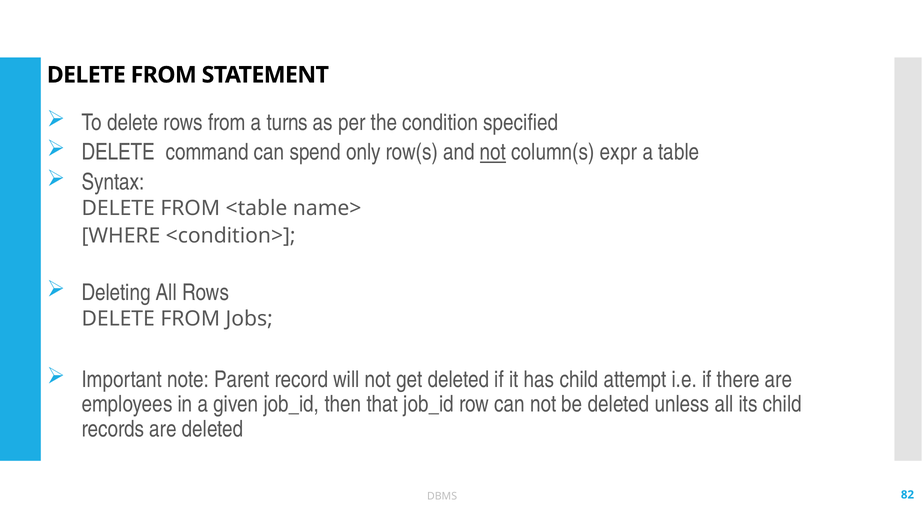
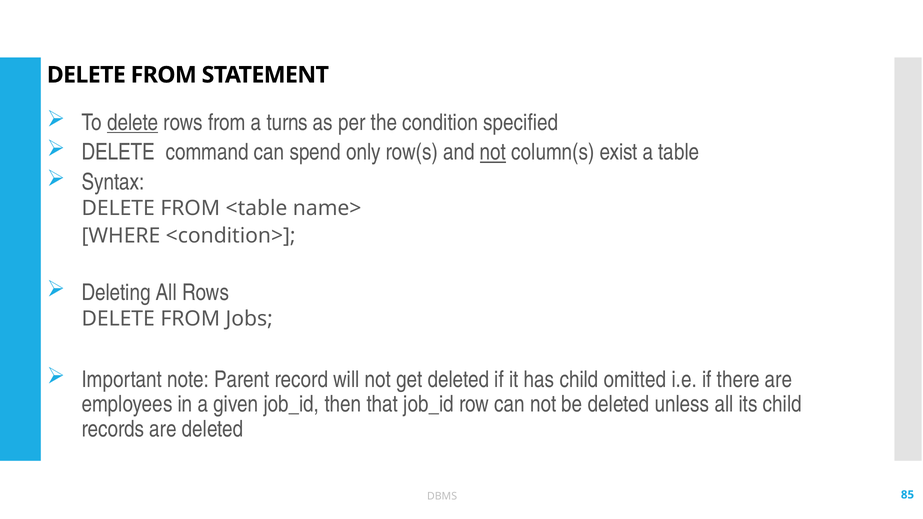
delete at (133, 123) underline: none -> present
expr: expr -> exist
attempt: attempt -> omitted
82: 82 -> 85
